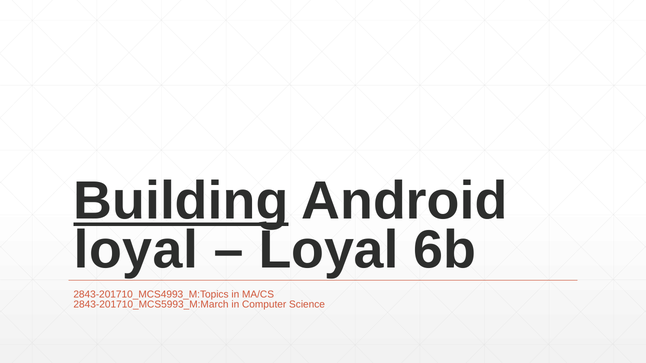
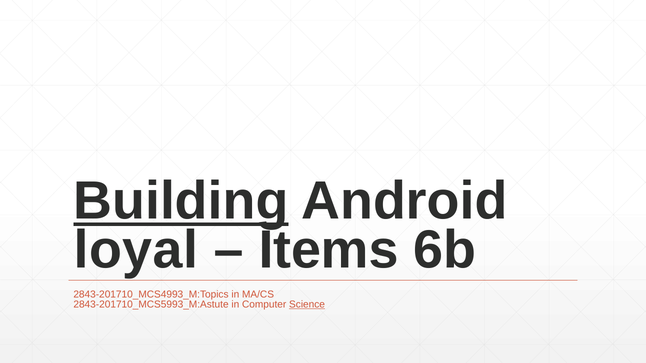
Loyal at (329, 250): Loyal -> Items
2843-201710_MCS5993_M:March: 2843-201710_MCS5993_M:March -> 2843-201710_MCS5993_M:Astute
Science underline: none -> present
